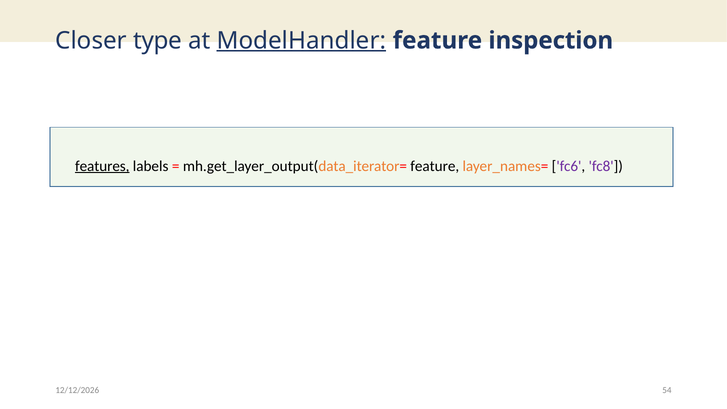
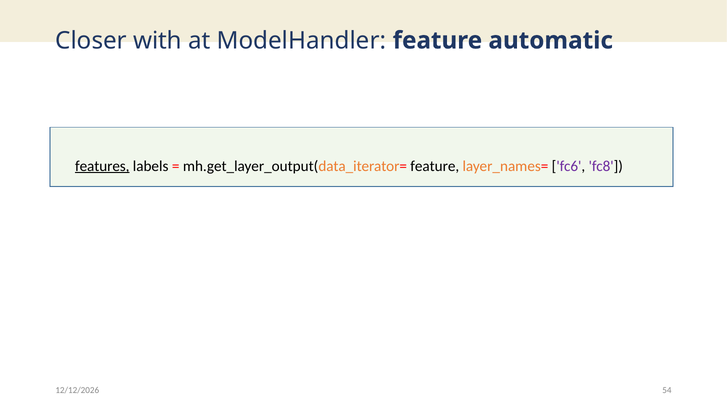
type: type -> with
ModelHandler underline: present -> none
inspection: inspection -> automatic
